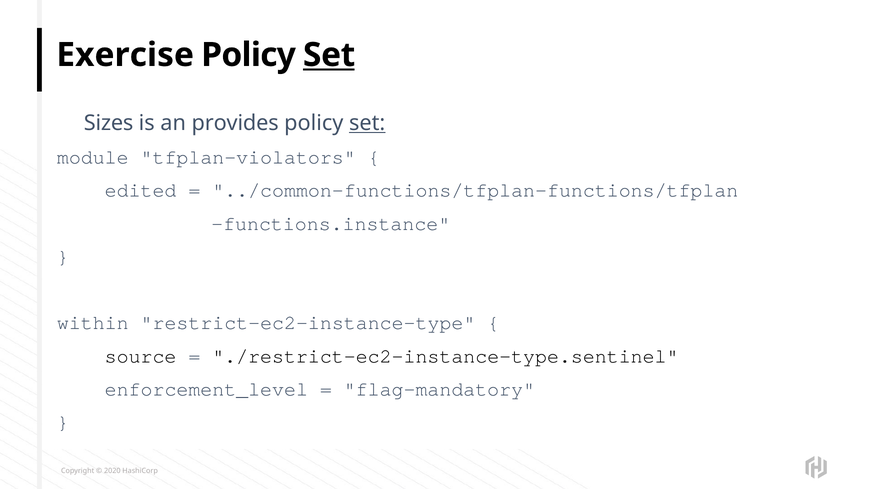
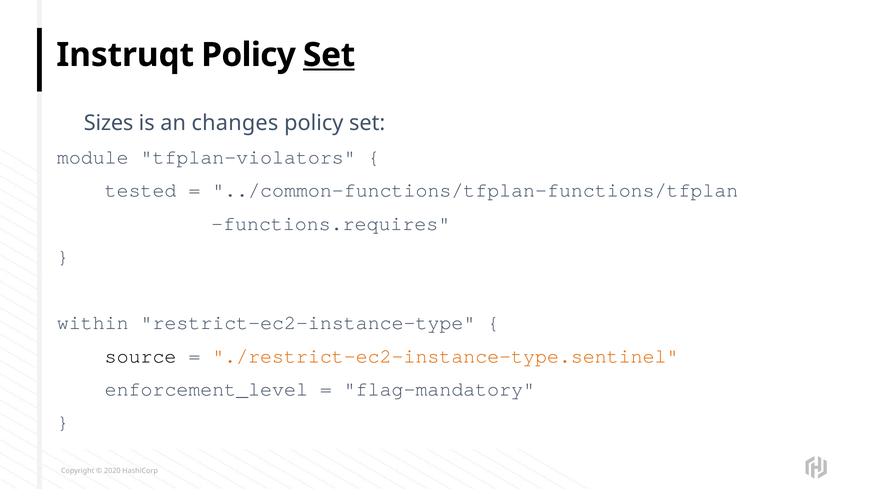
Exercise: Exercise -> Instruqt
provides: provides -> changes
set at (367, 123) underline: present -> none
edited: edited -> tested
functions.instance: functions.instance -> functions.requires
./restrict-ec2-instance-type.sentinel colour: black -> orange
